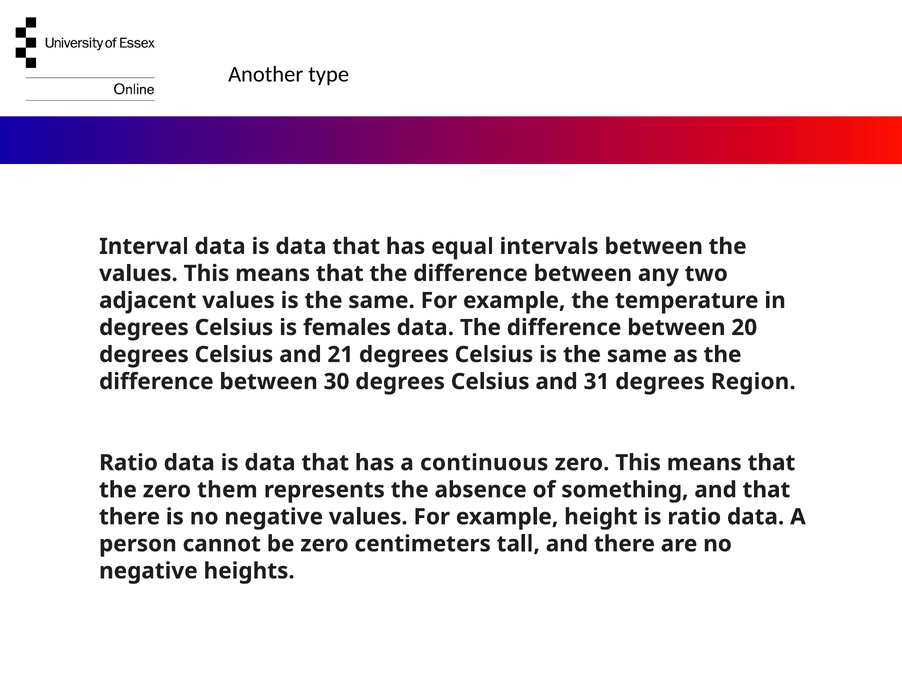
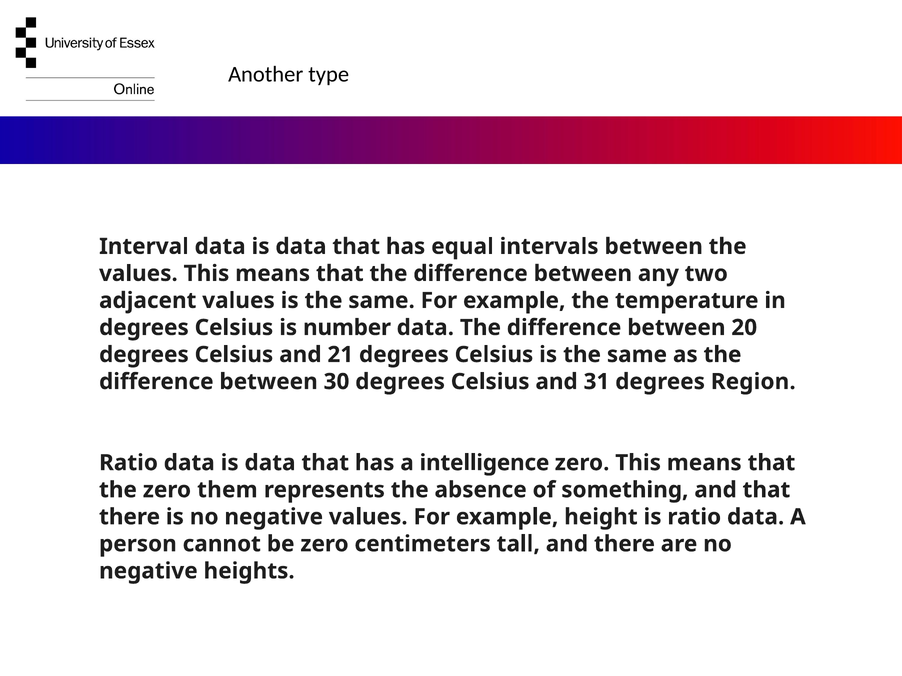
females: females -> number
continuous: continuous -> intelligence
